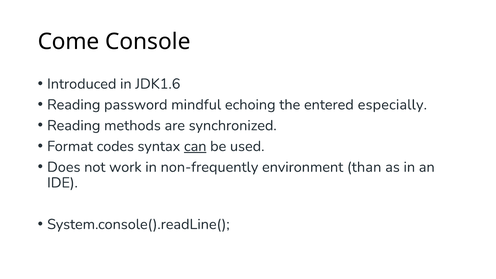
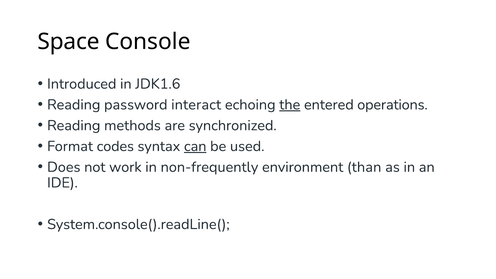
Come: Come -> Space
mindful: mindful -> interact
the underline: none -> present
especially: especially -> operations
